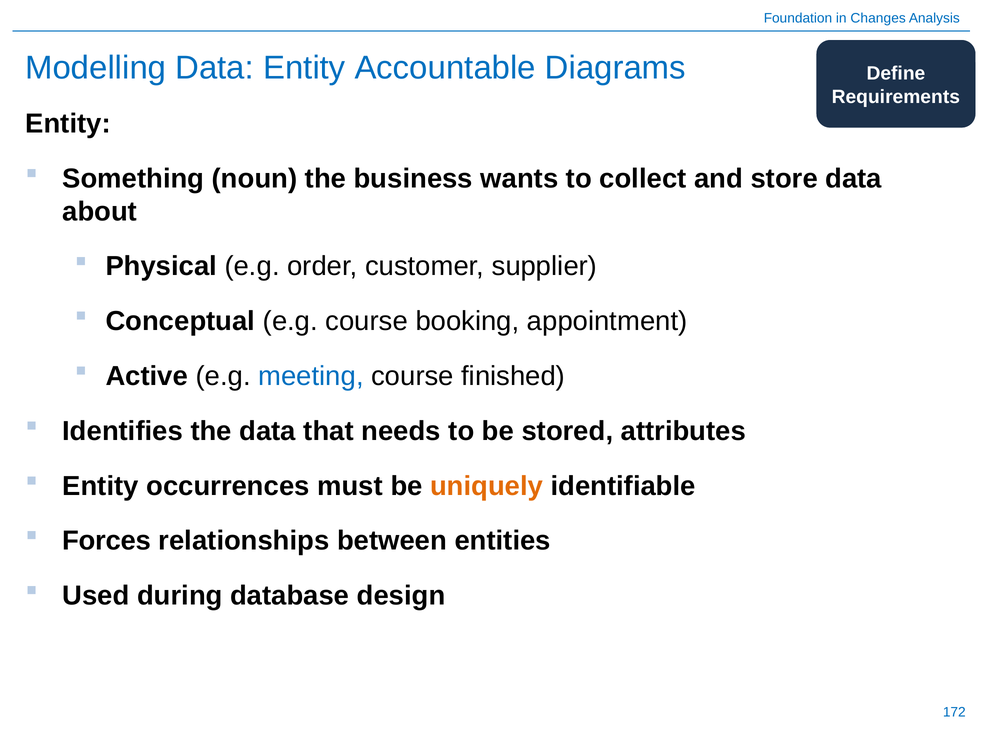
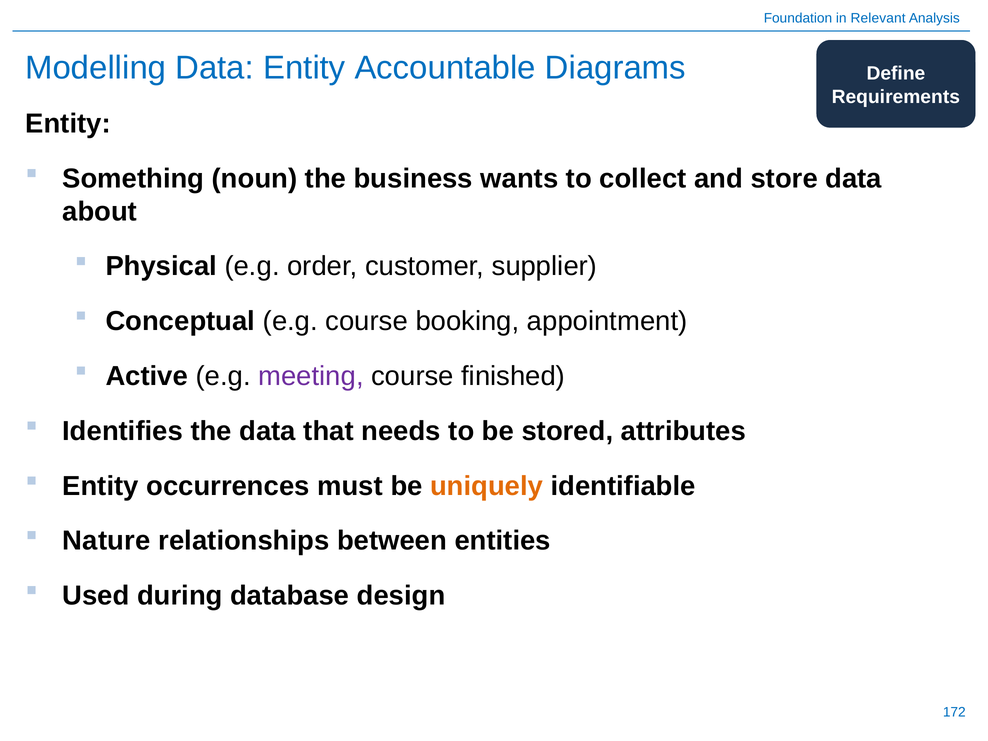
Changes: Changes -> Relevant
meeting colour: blue -> purple
Forces: Forces -> Nature
